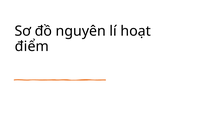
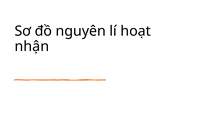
điểm: điểm -> nhận
